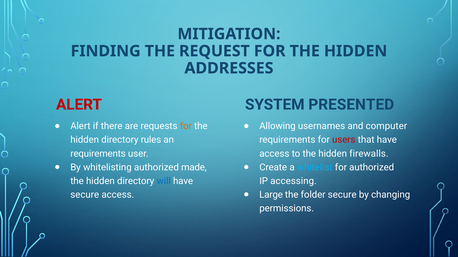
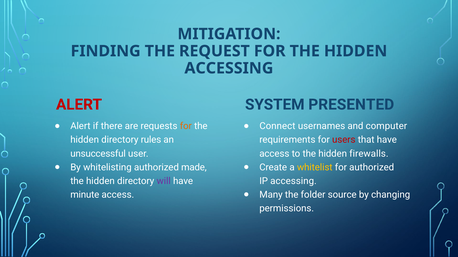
ADDRESSES at (229, 68): ADDRESSES -> ACCESSING
Allowing: Allowing -> Connect
requirements at (98, 154): requirements -> unsuccessful
whitelist colour: light blue -> yellow
will colour: blue -> purple
Large: Large -> Many
folder secure: secure -> source
secure at (85, 195): secure -> minute
